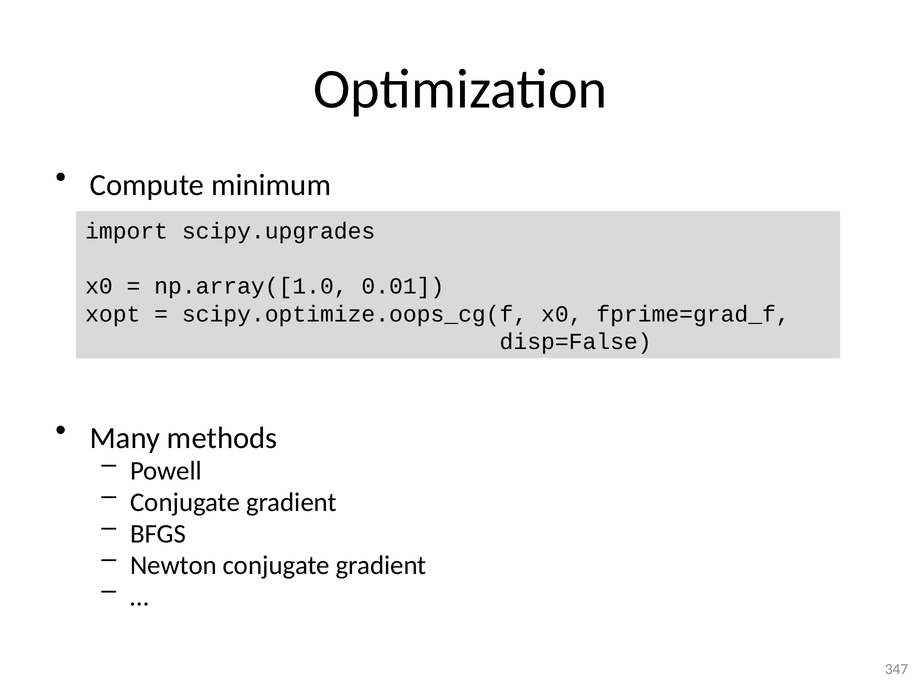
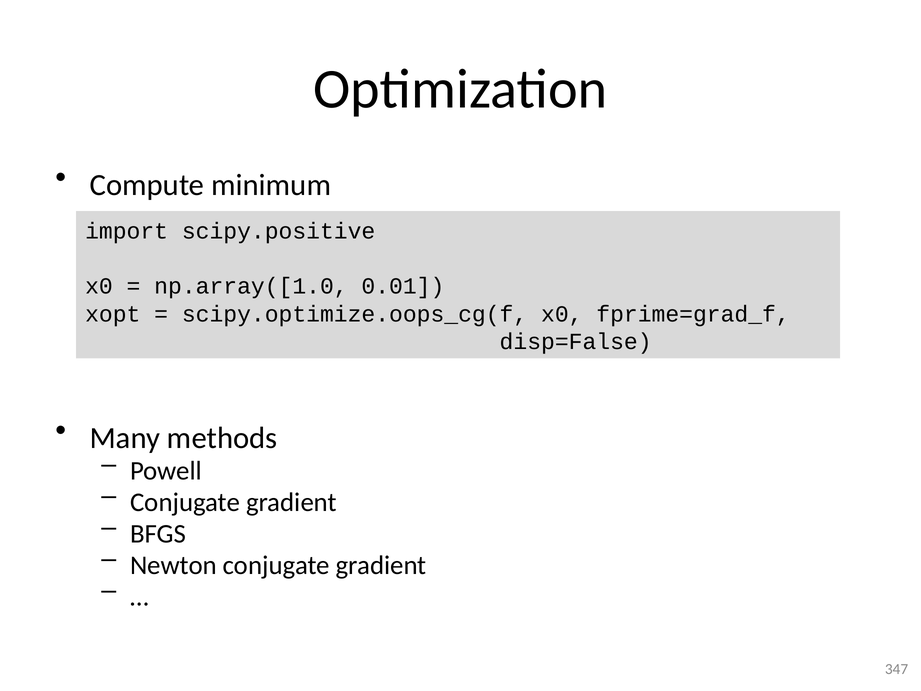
scipy.upgrades: scipy.upgrades -> scipy.positive
